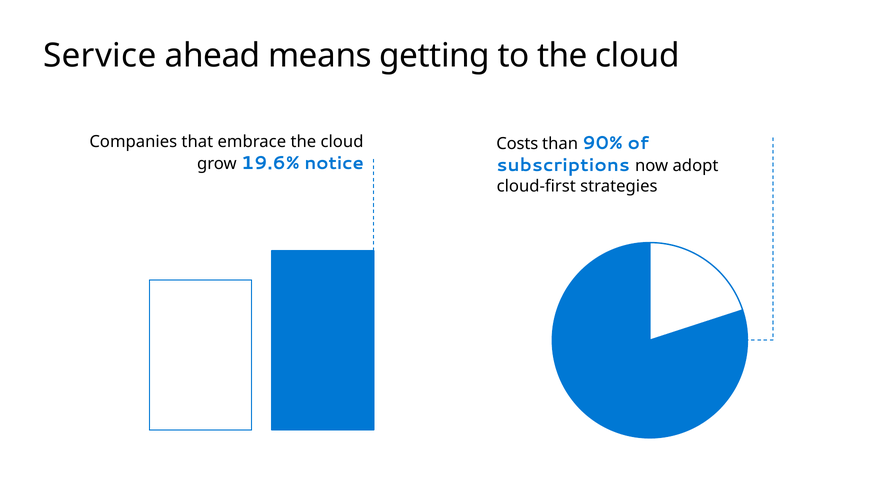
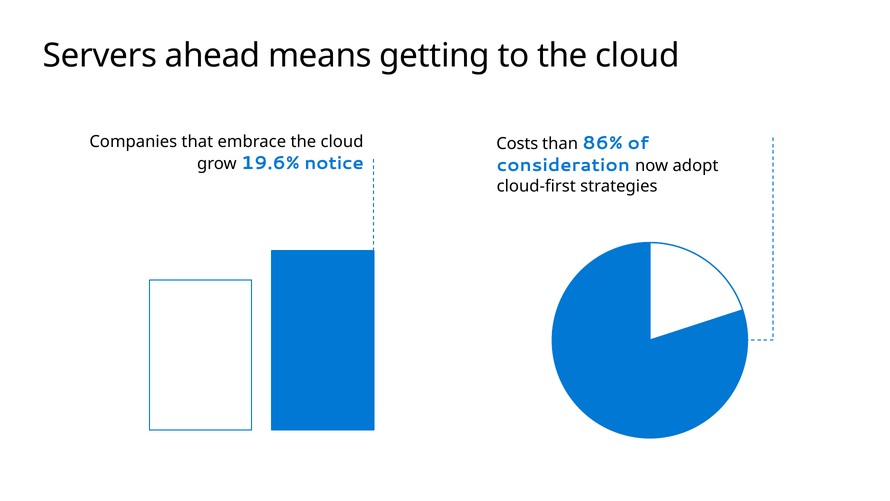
Service: Service -> Servers
90%: 90% -> 86%
subscriptions: subscriptions -> consideration
